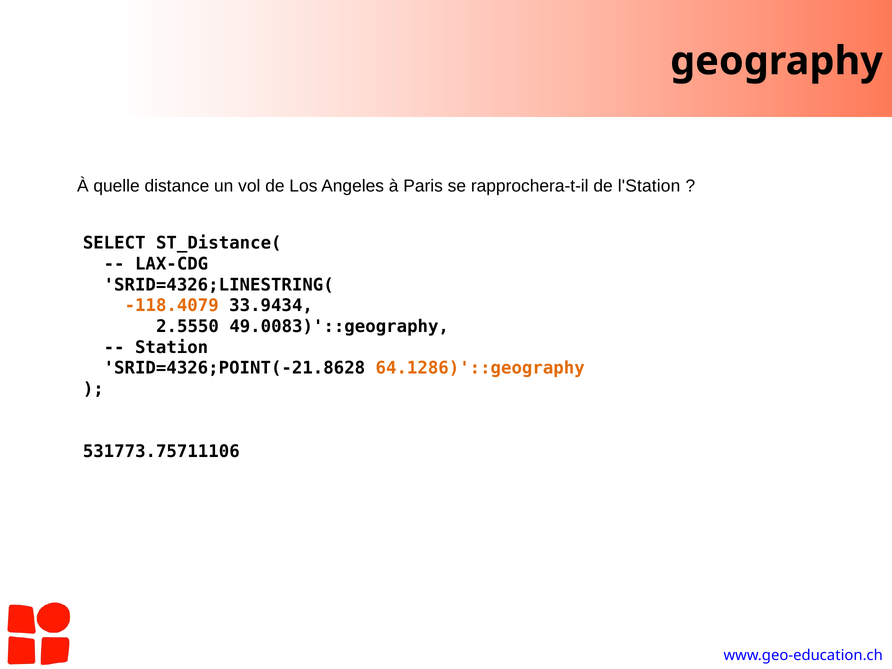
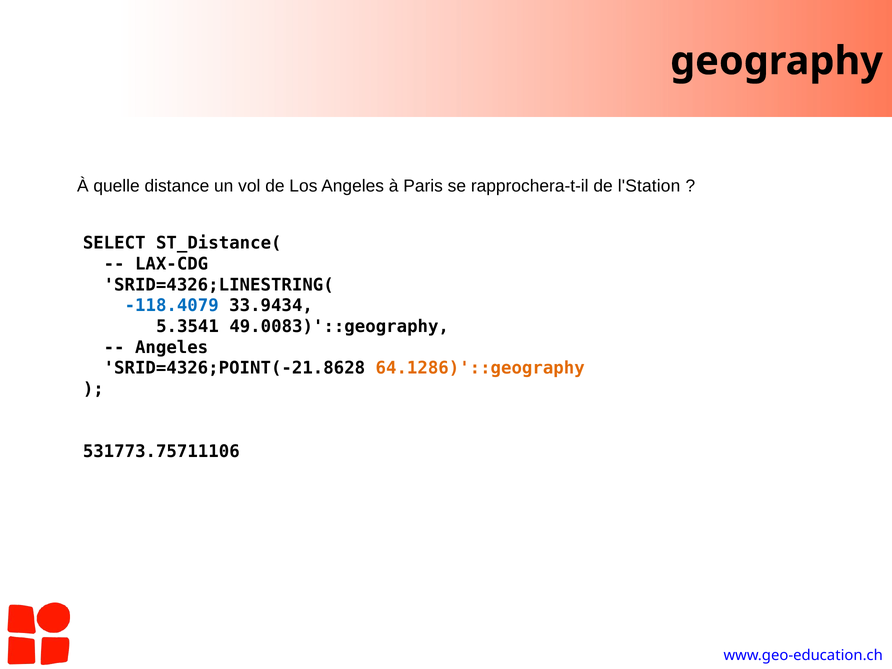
-118.4079 colour: orange -> blue
2.5550: 2.5550 -> 5.3541
Station at (172, 347): Station -> Angeles
